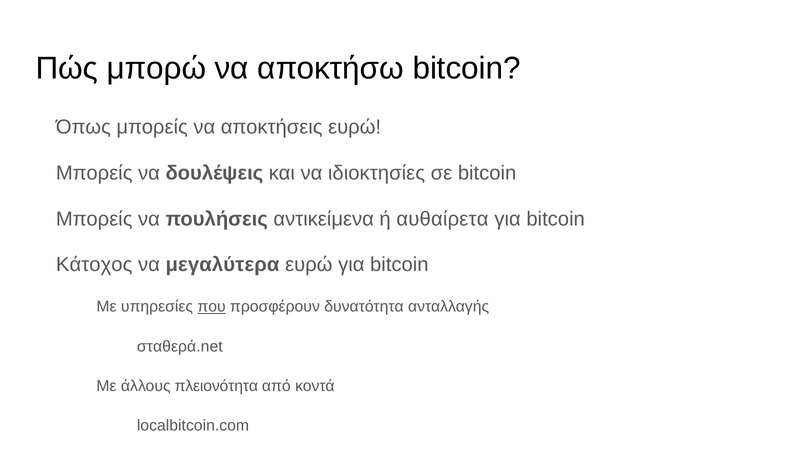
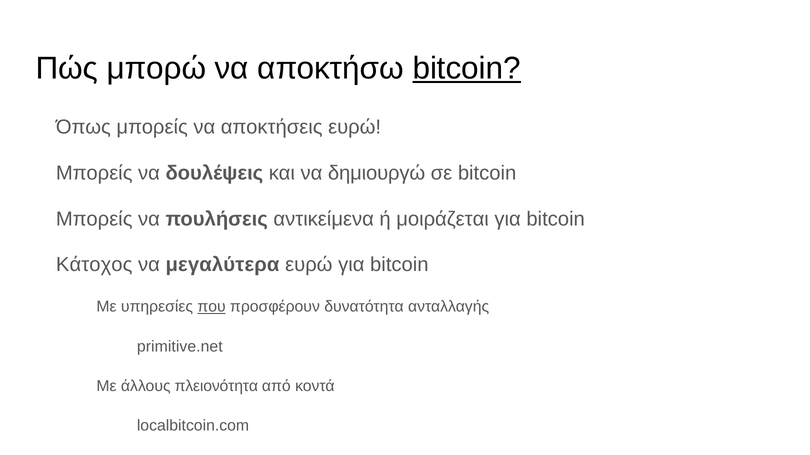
bitcoin at (467, 69) underline: none -> present
ιδιοκτησίες: ιδιοκτησίες -> δημιουργώ
αυθαίρετα: αυθαίρετα -> μοιράζεται
σταθερά.net: σταθερά.net -> primitive.net
